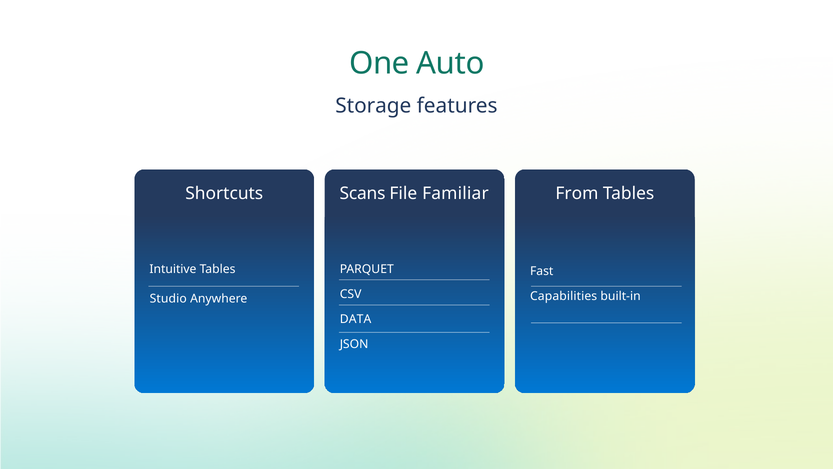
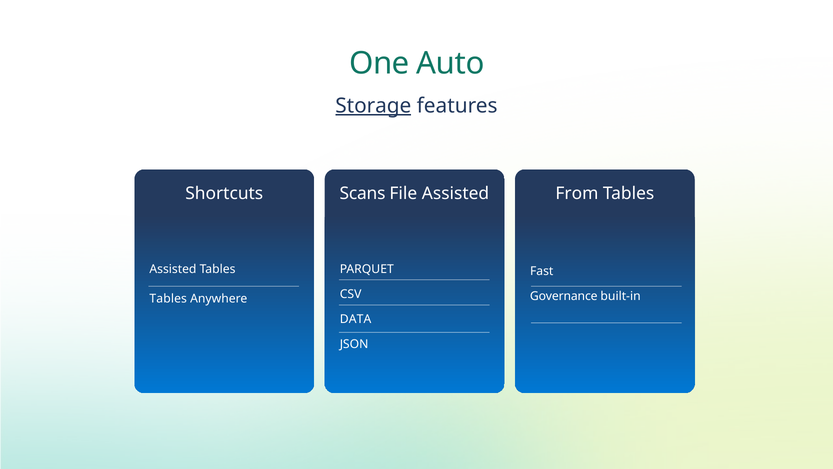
Storage underline: none -> present
File Familiar: Familiar -> Assisted
Intuitive at (173, 269): Intuitive -> Assisted
Capabilities: Capabilities -> Governance
Studio at (168, 298): Studio -> Tables
